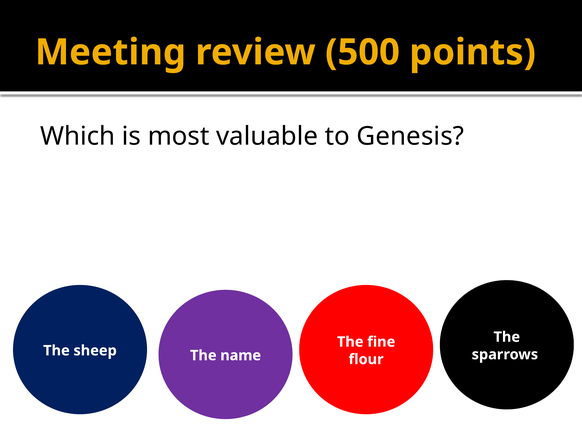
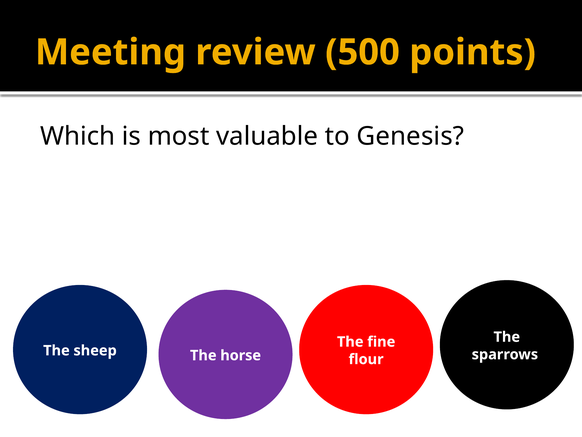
name: name -> horse
